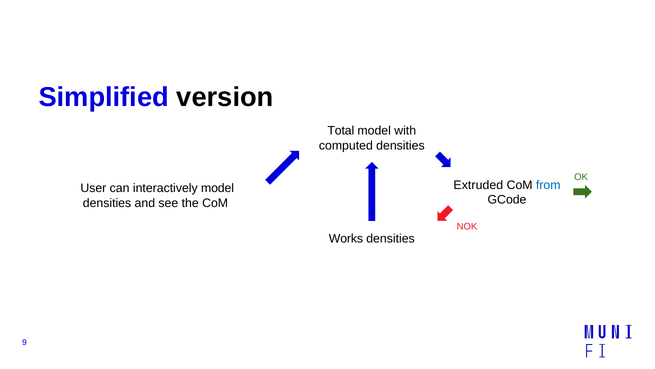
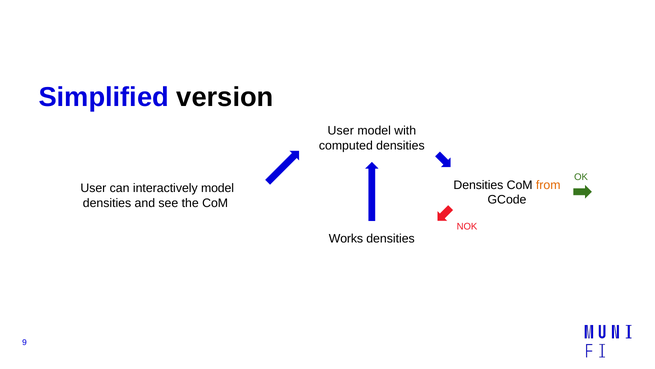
Total at (341, 130): Total -> User
Extruded at (478, 185): Extruded -> Densities
from colour: blue -> orange
